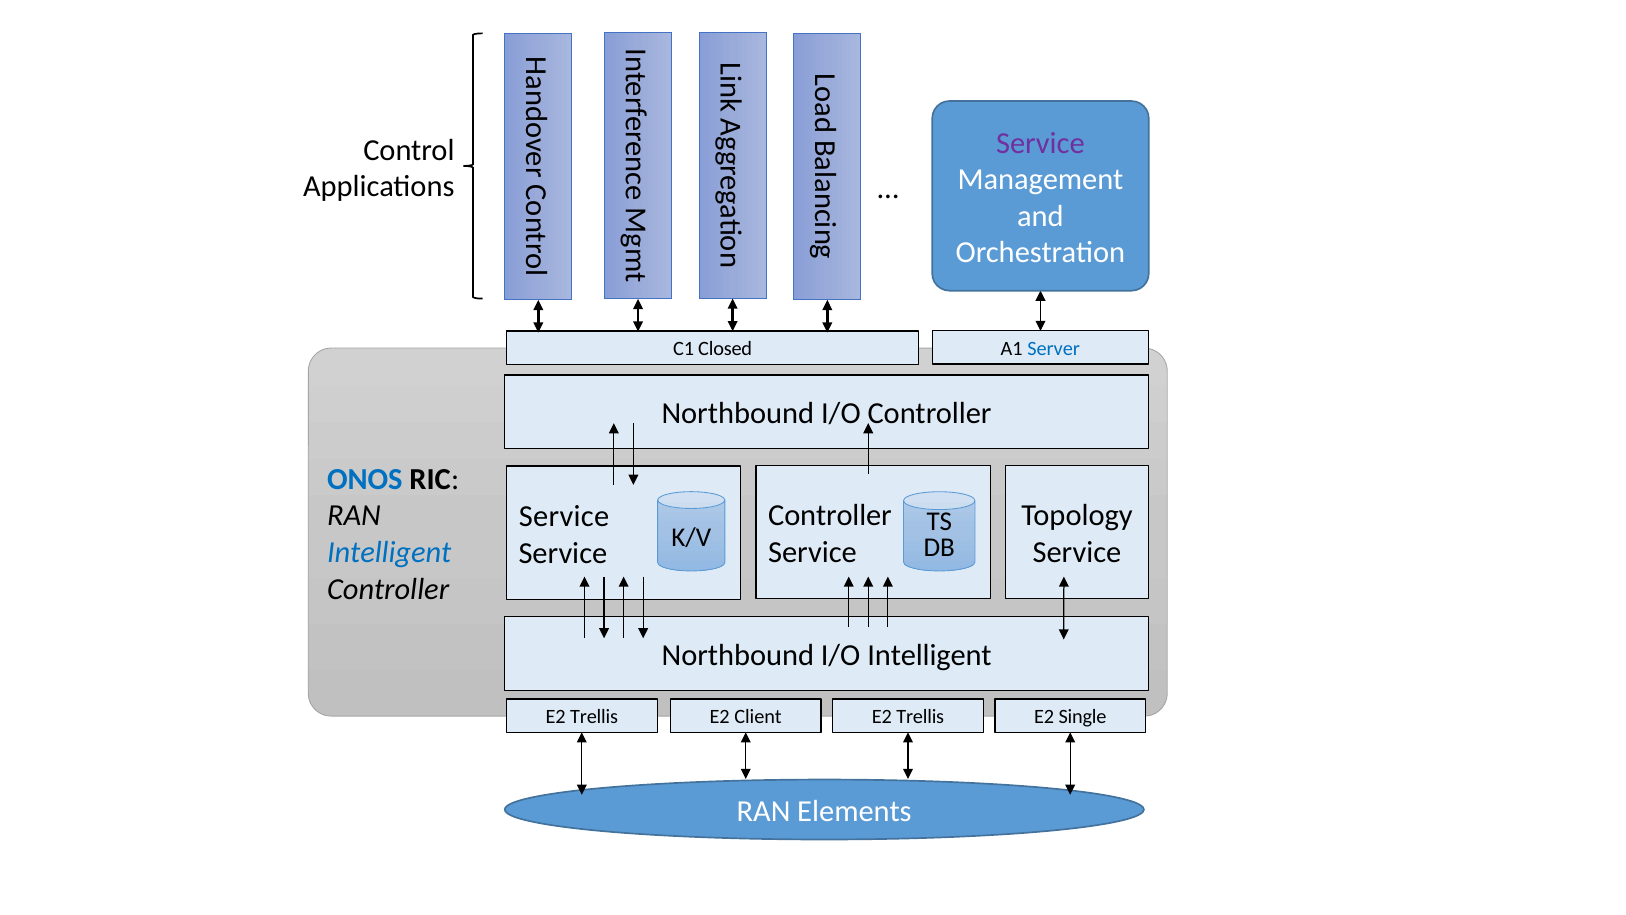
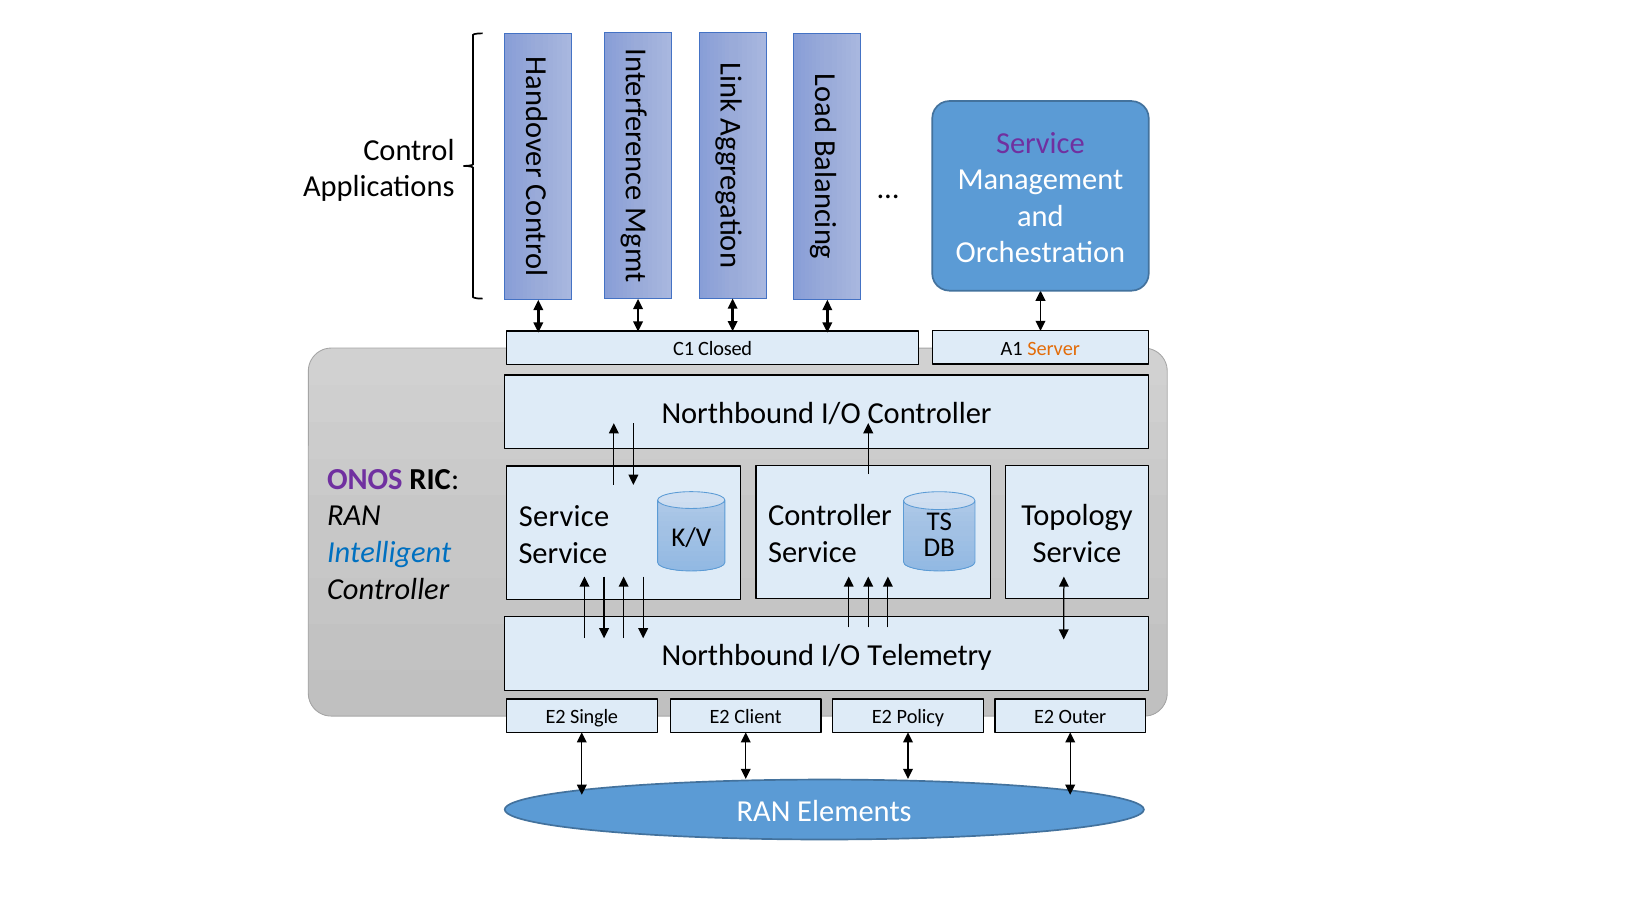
Server colour: blue -> orange
ONOS colour: blue -> purple
I/O Intelligent: Intelligent -> Telemetry
Trellis at (594, 717): Trellis -> Single
Client E2 Trellis: Trellis -> Policy
Single: Single -> Outer
